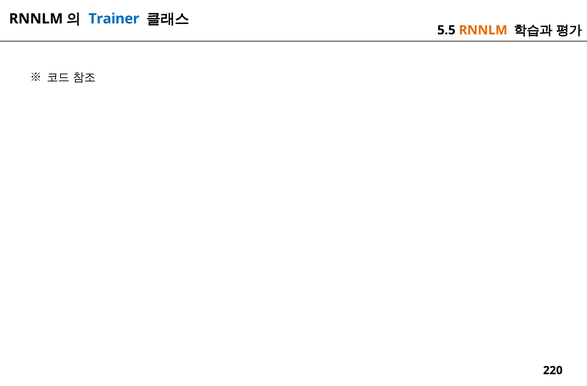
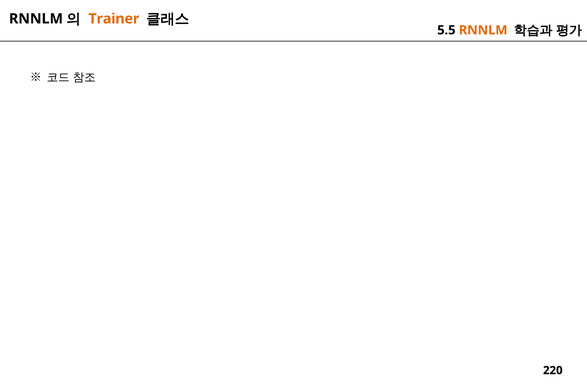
Trainer colour: blue -> orange
